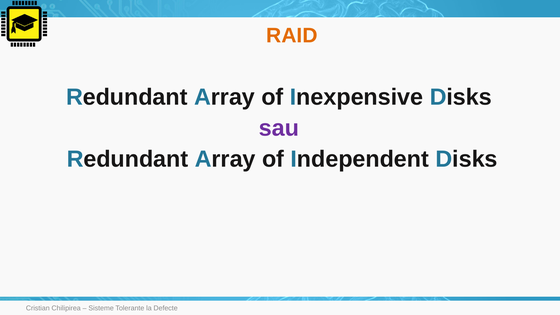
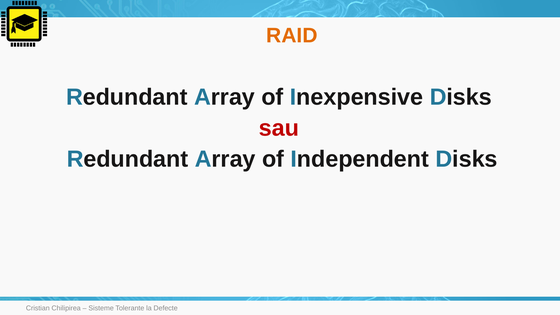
sau colour: purple -> red
